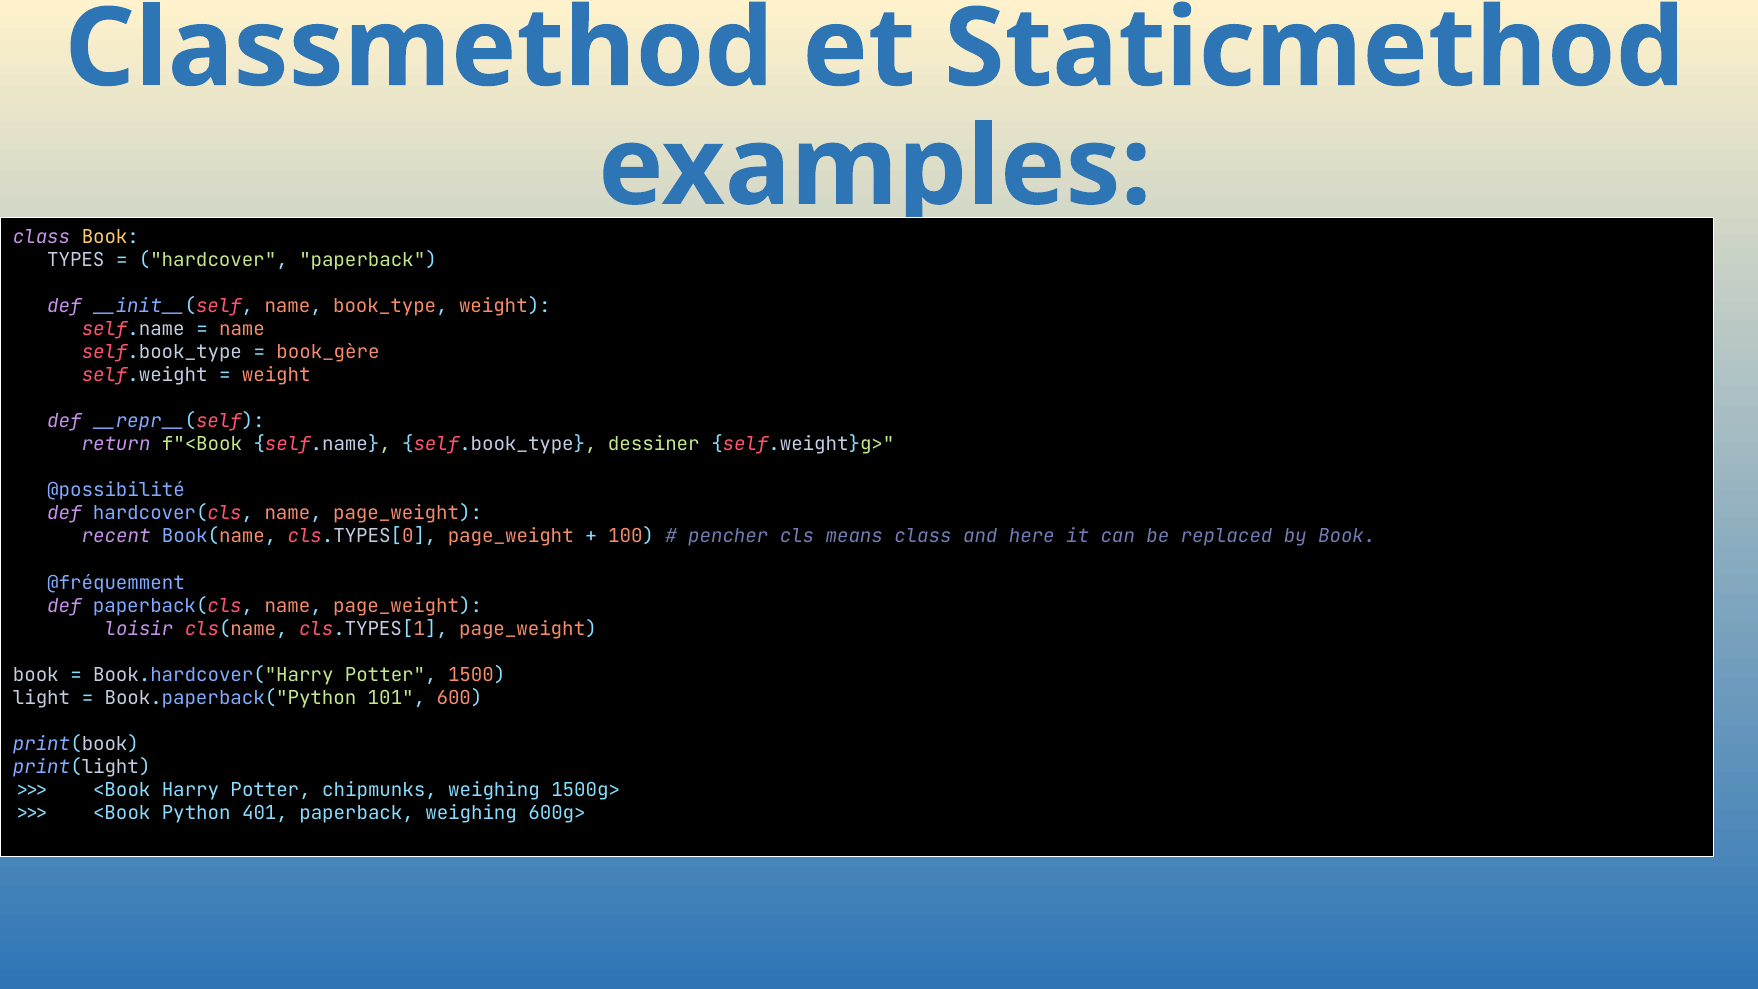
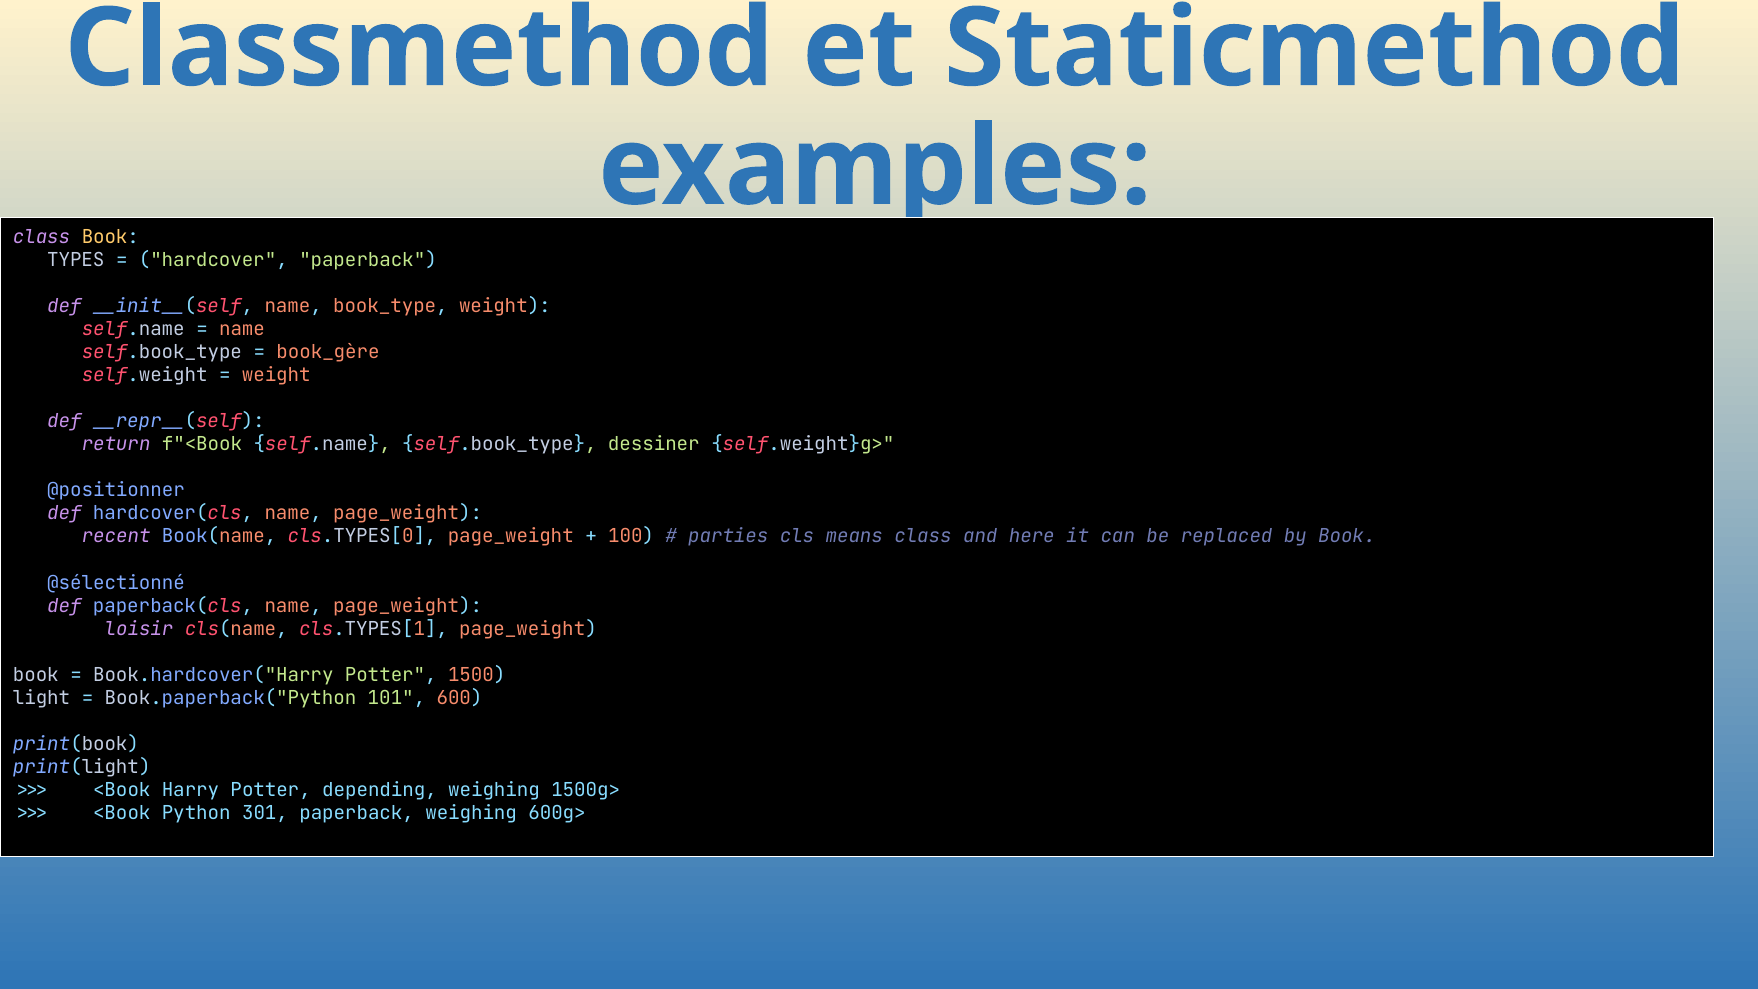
@possibilité: @possibilité -> @positionner
pencher: pencher -> parties
@fréquemment: @fréquemment -> @sélectionné
chipmunks: chipmunks -> depending
401: 401 -> 301
